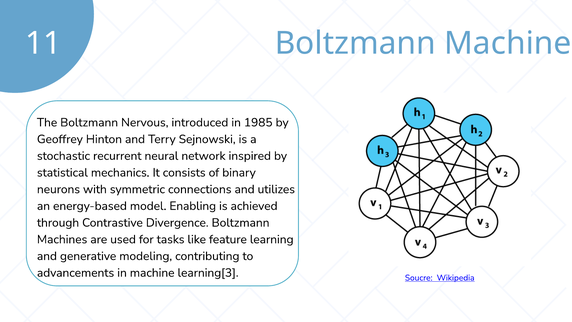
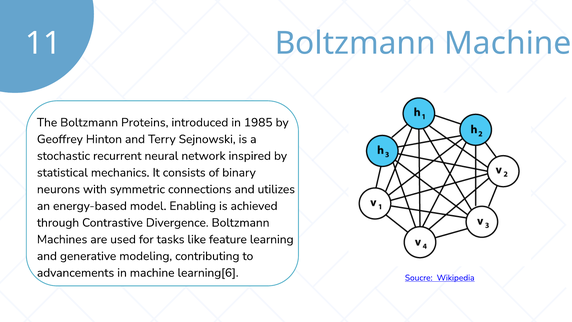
Nervous: Nervous -> Proteins
learning[3: learning[3 -> learning[6
